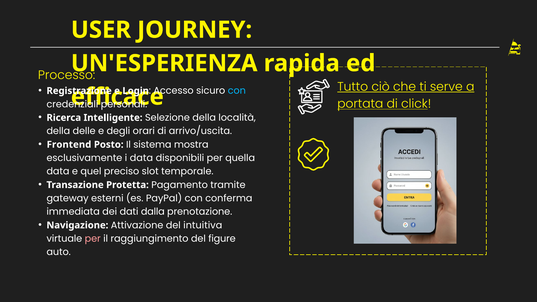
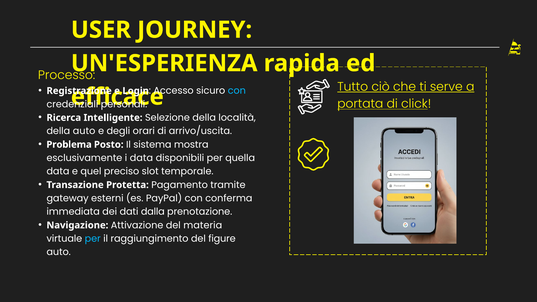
della delle: delle -> auto
Frontend: Frontend -> Problema
intuitiva: intuitiva -> materia
per at (93, 239) colour: pink -> light blue
